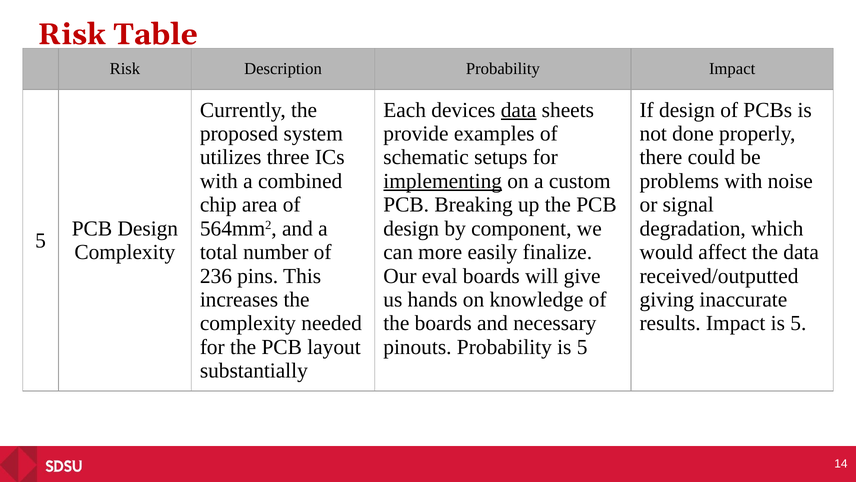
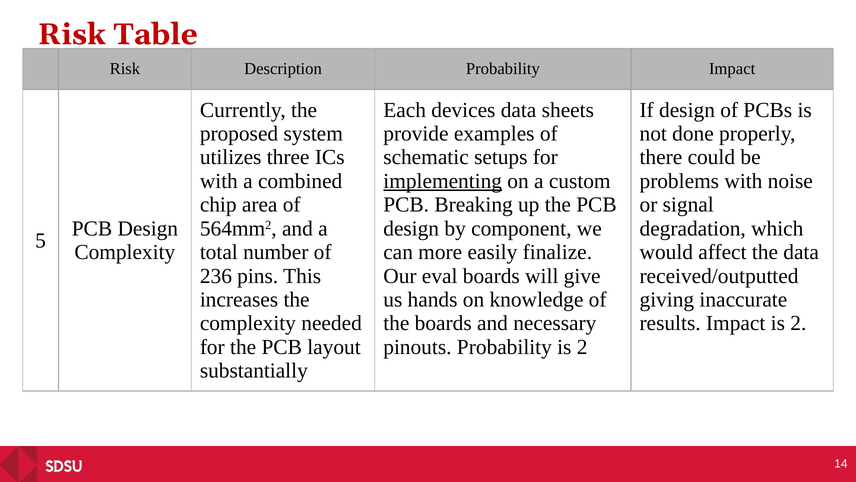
data at (519, 110) underline: present -> none
Impact is 5: 5 -> 2
Probability is 5: 5 -> 2
